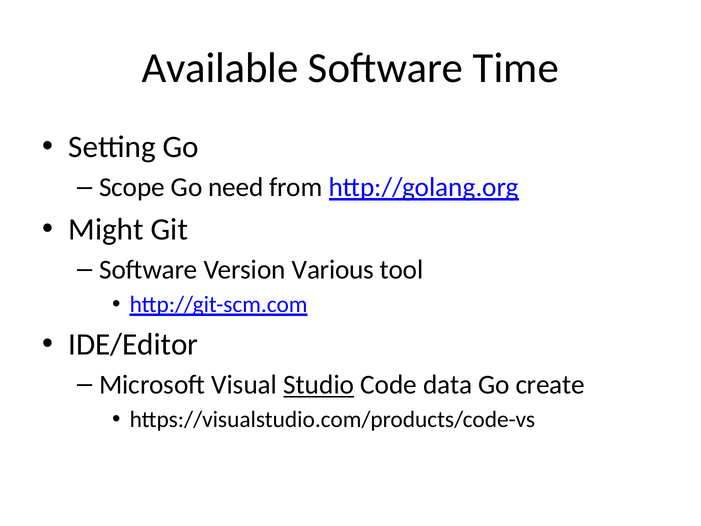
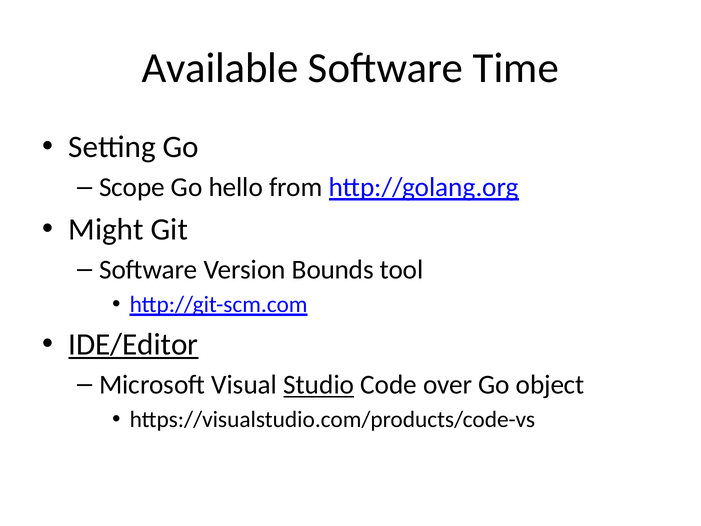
need: need -> hello
Various: Various -> Bounds
IDE/Editor underline: none -> present
data: data -> over
create: create -> object
